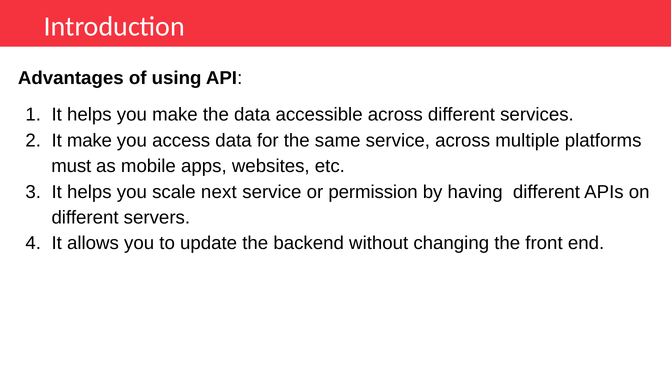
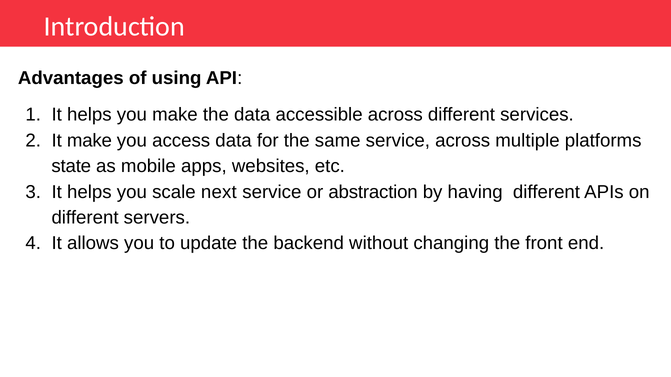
must: must -> state
permission: permission -> abstraction
